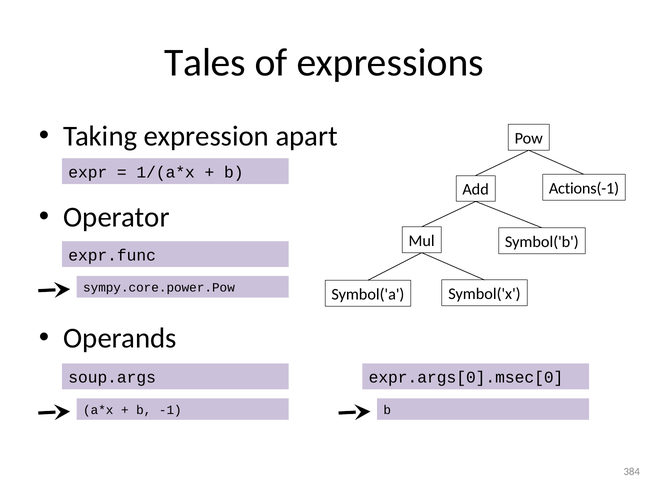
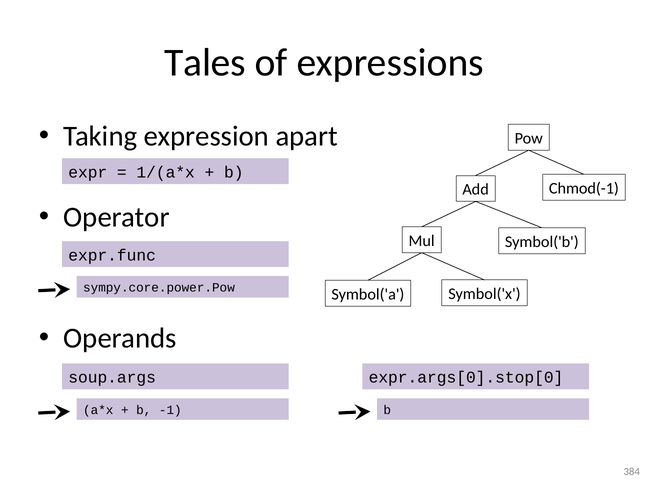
Actions(-1: Actions(-1 -> Chmod(-1
expr.args[0].msec[0: expr.args[0].msec[0 -> expr.args[0].stop[0
